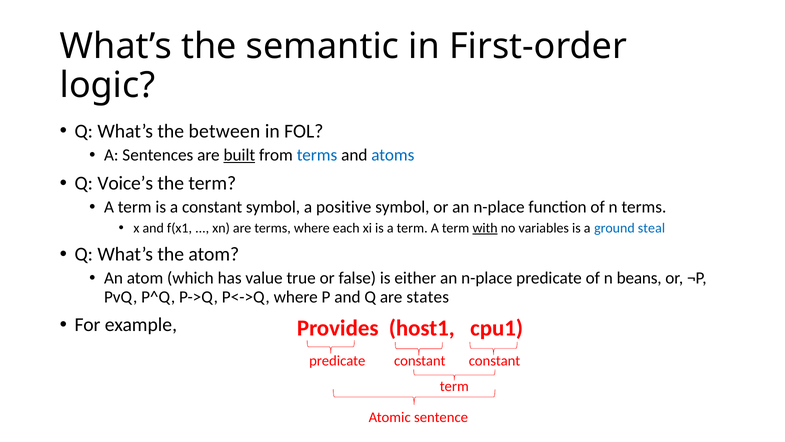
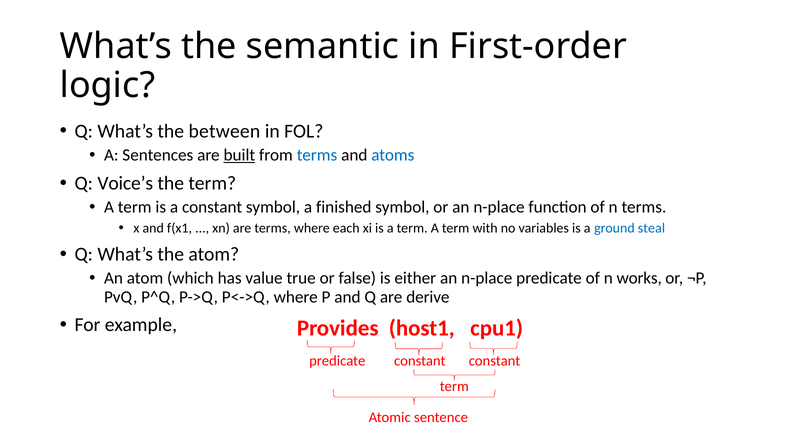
positive: positive -> finished
with underline: present -> none
beans: beans -> works
states: states -> derive
